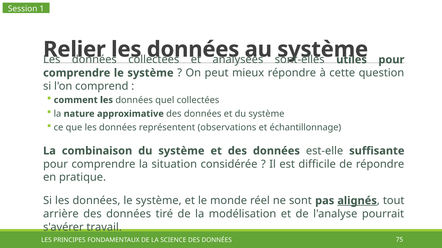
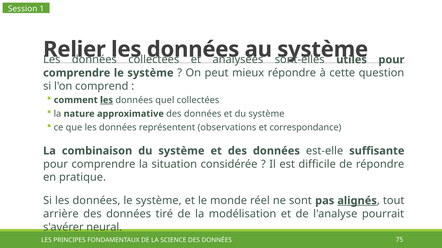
les at (107, 100) underline: none -> present
échantillonnage: échantillonnage -> correspondance
travail: travail -> neural
